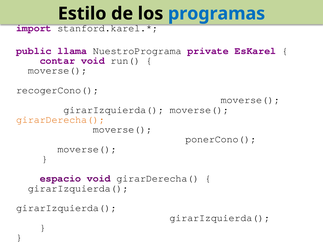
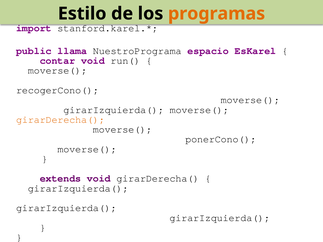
programas colour: blue -> orange
private: private -> espacio
espacio: espacio -> extends
